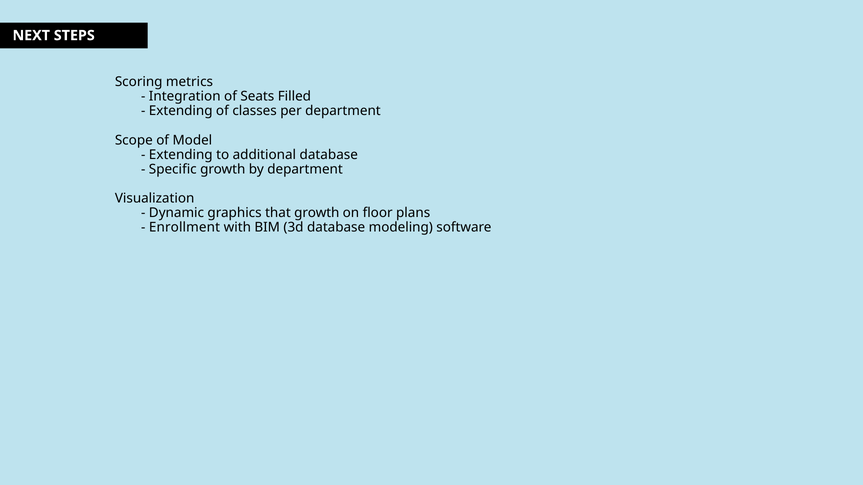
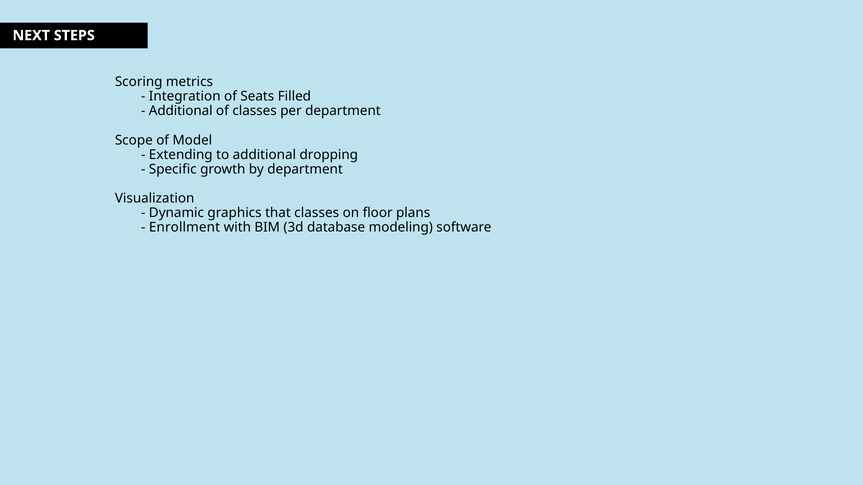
Extending at (181, 111): Extending -> Additional
additional database: database -> dropping
that growth: growth -> classes
